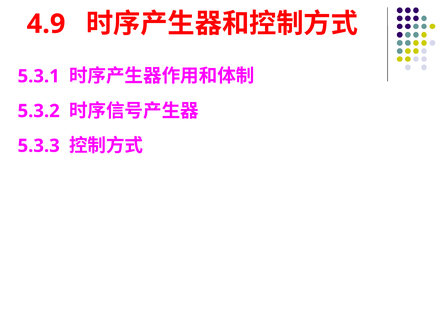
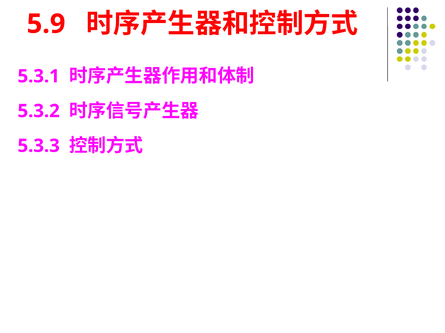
4.9: 4.9 -> 5.9
